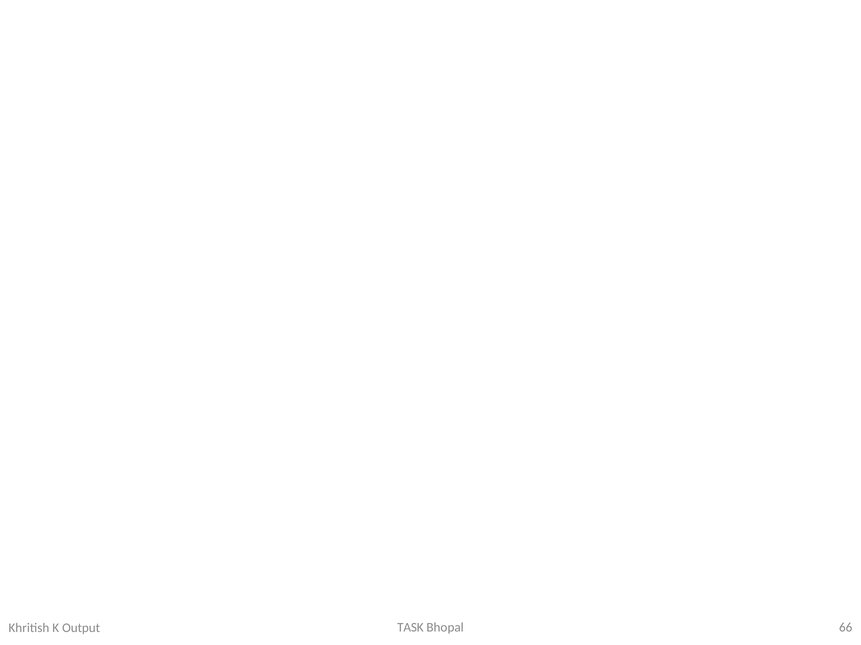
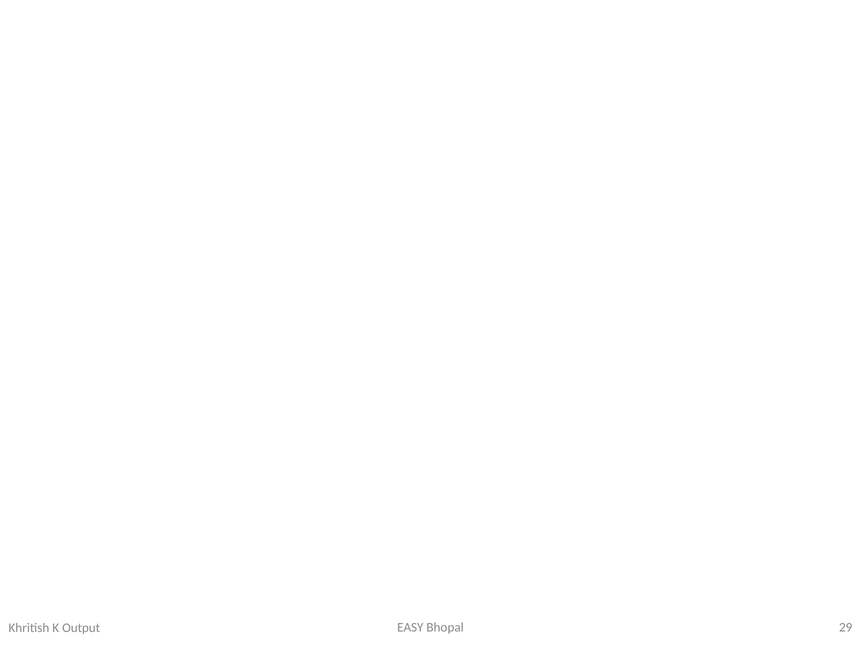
TASK: TASK -> EASY
66: 66 -> 29
